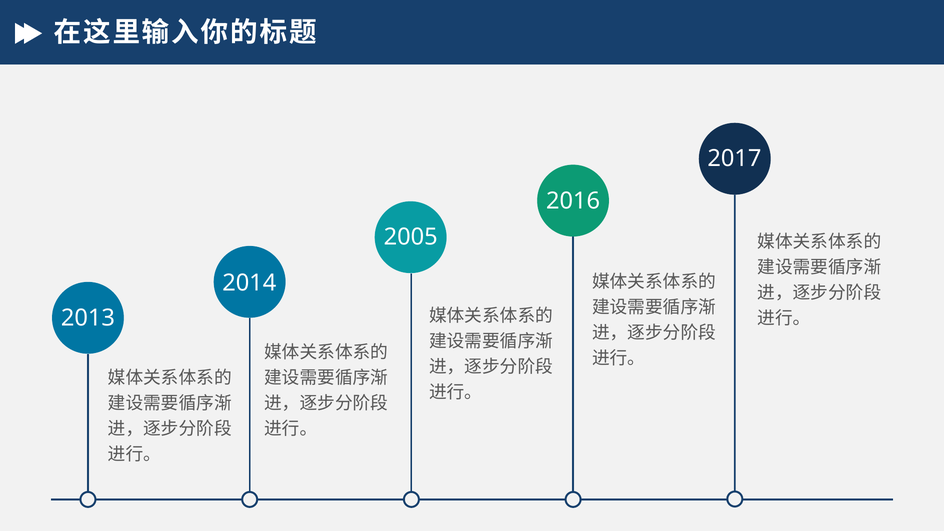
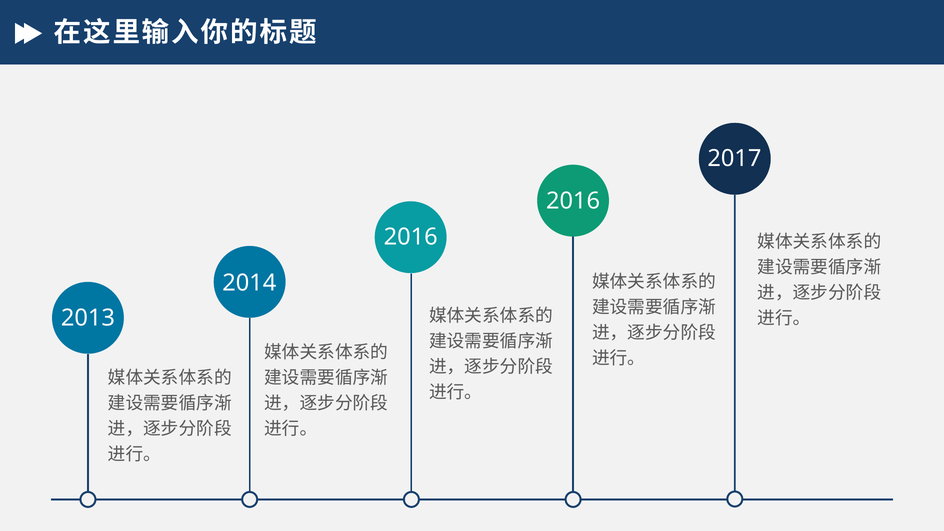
2005 at (411, 237): 2005 -> 2016
